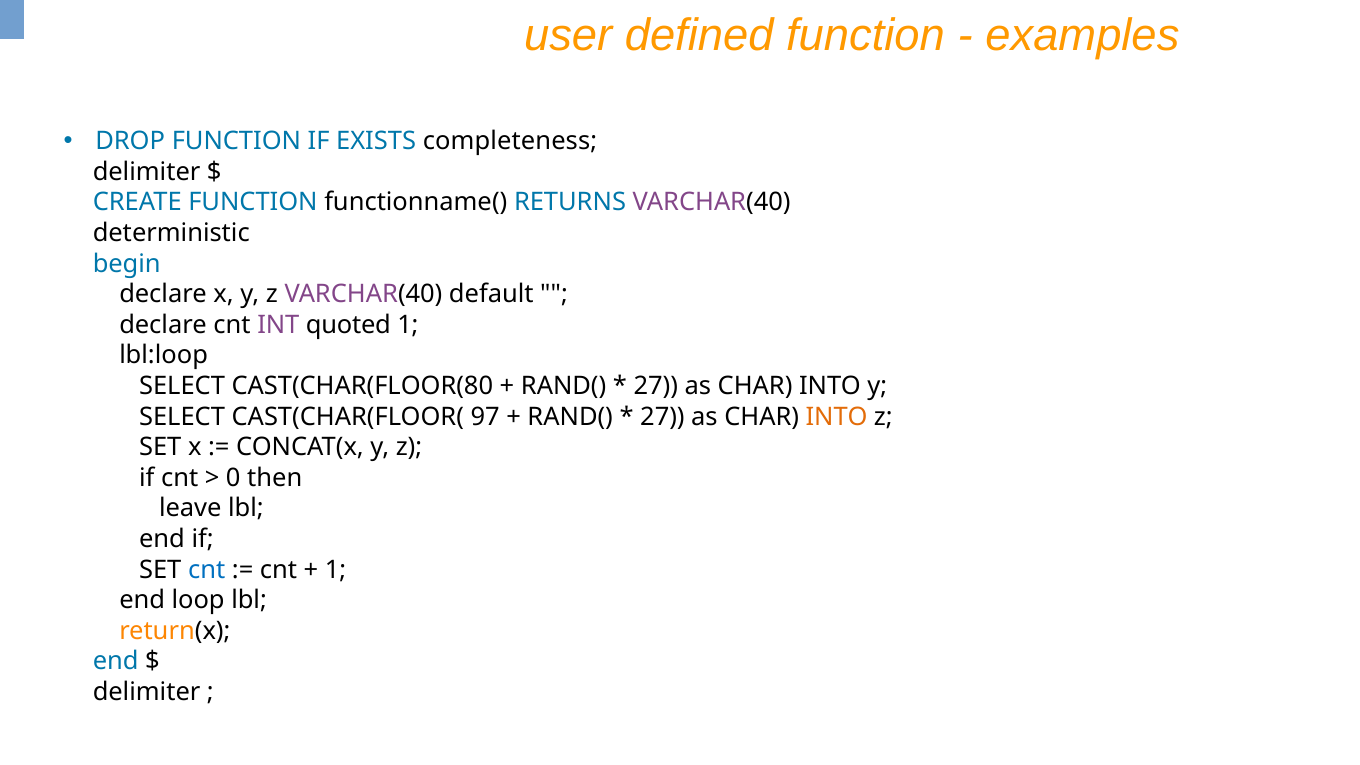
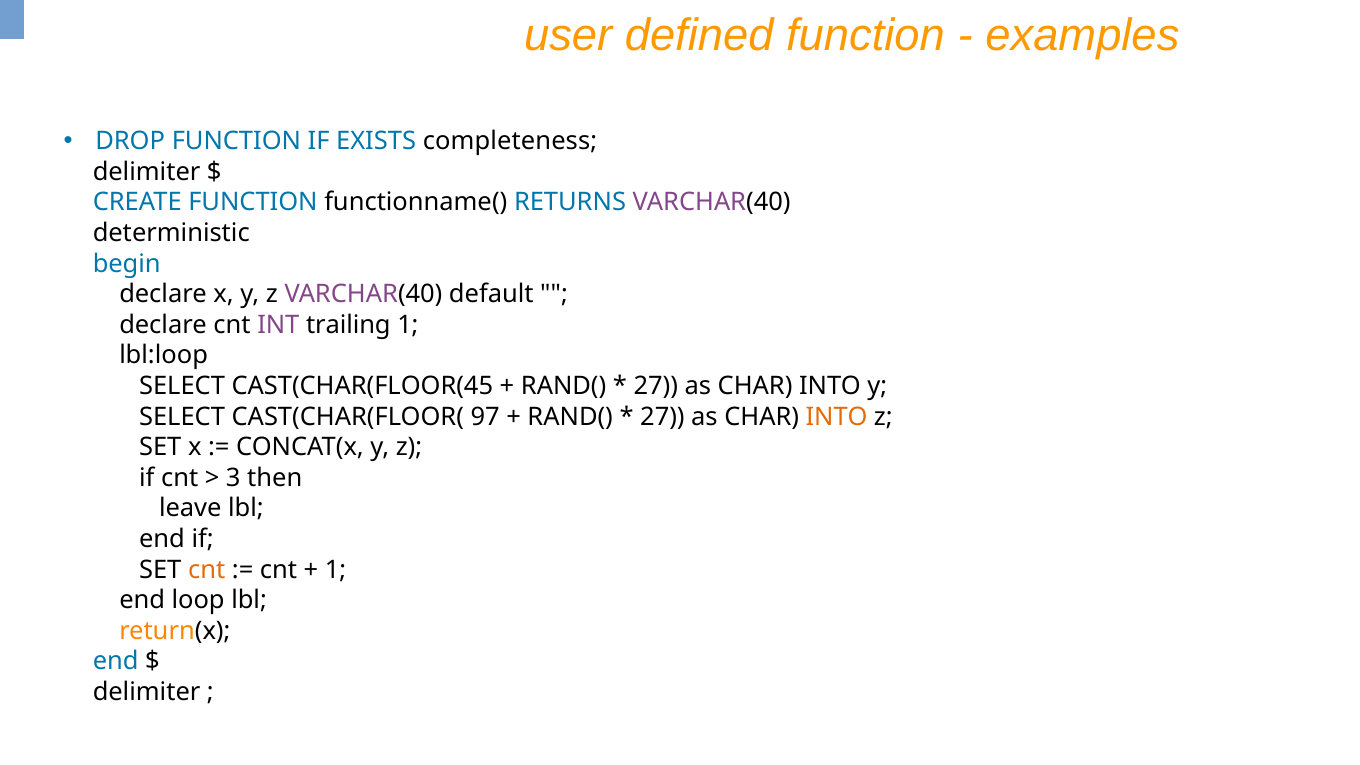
quoted: quoted -> trailing
CAST(CHAR(FLOOR(80: CAST(CHAR(FLOOR(80 -> CAST(CHAR(FLOOR(45
0: 0 -> 3
cnt at (207, 570) colour: blue -> orange
